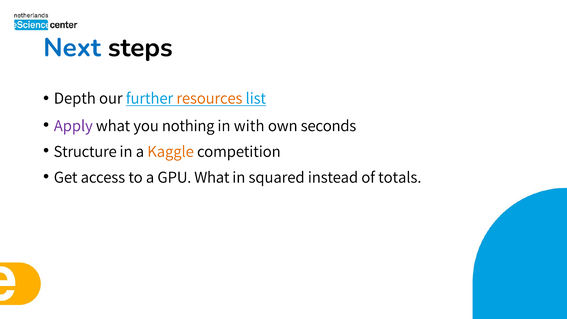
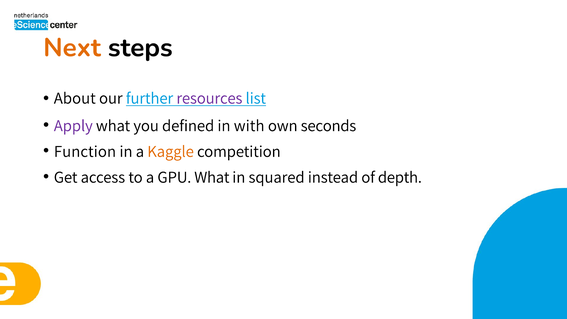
Next colour: blue -> orange
Depth: Depth -> About
resources colour: orange -> purple
nothing: nothing -> defined
Structure: Structure -> Function
totals: totals -> depth
